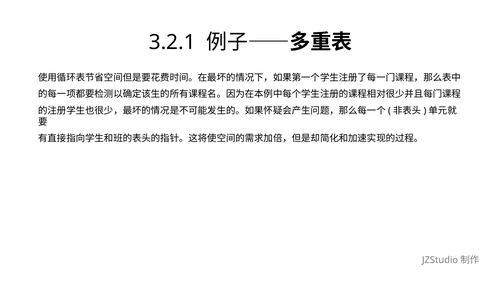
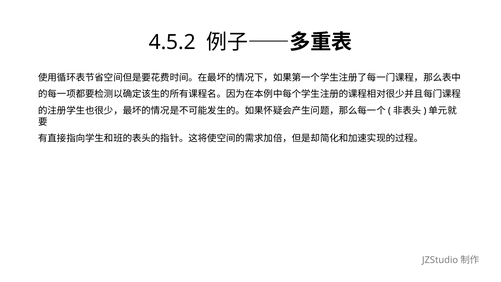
3.2.1: 3.2.1 -> 4.5.2
